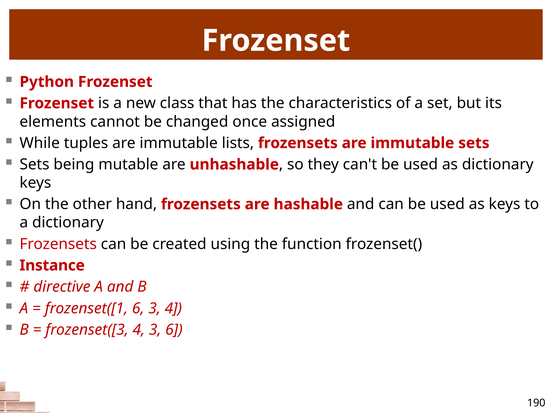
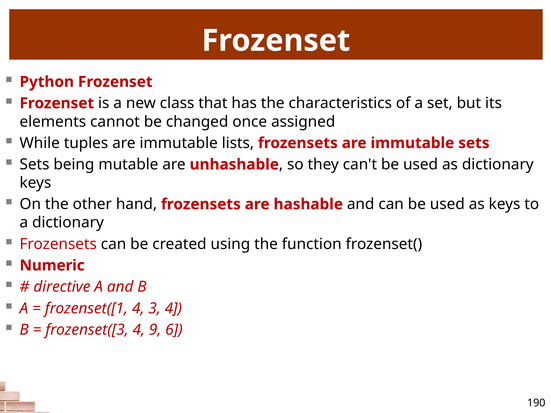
Instance: Instance -> Numeric
frozenset([1 6: 6 -> 4
4 3: 3 -> 9
